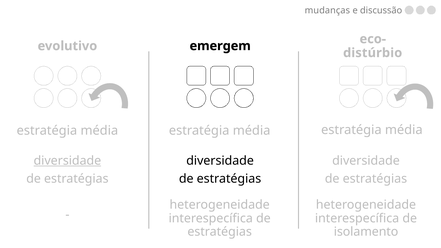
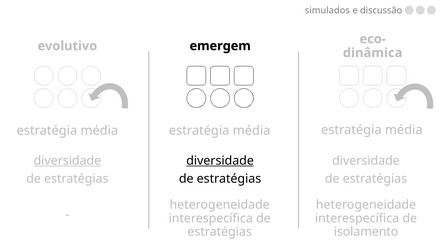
mudanças: mudanças -> simulados
distúrbio: distúrbio -> dinâmica
diversidade at (220, 161) underline: none -> present
